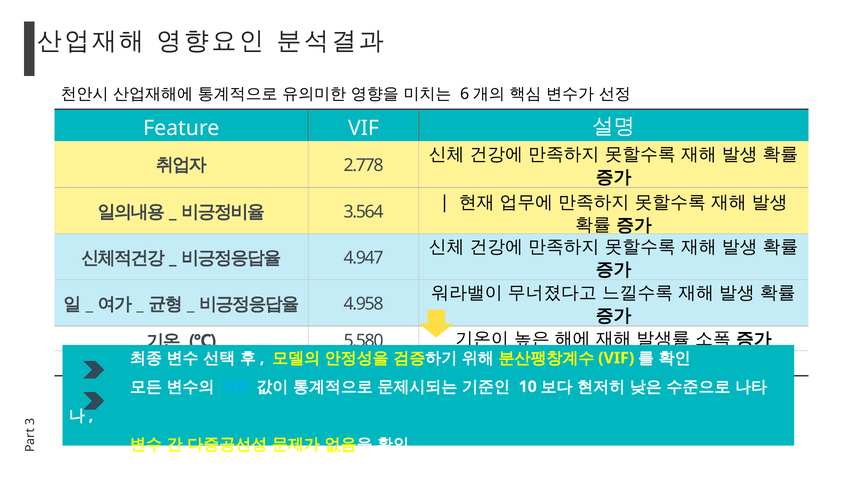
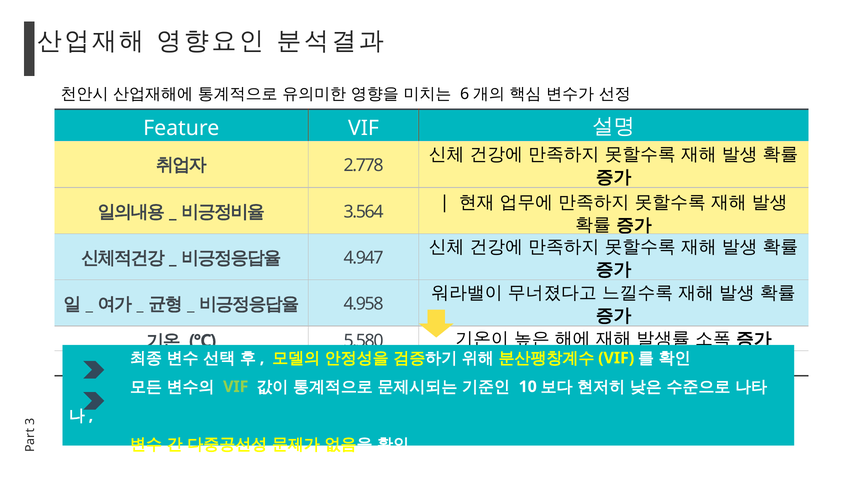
VIF at (236, 386) colour: light blue -> light green
